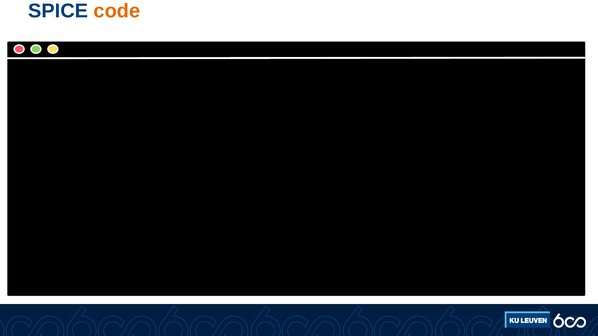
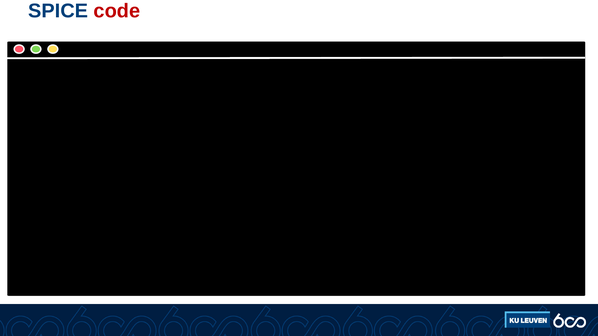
code colour: orange -> red
